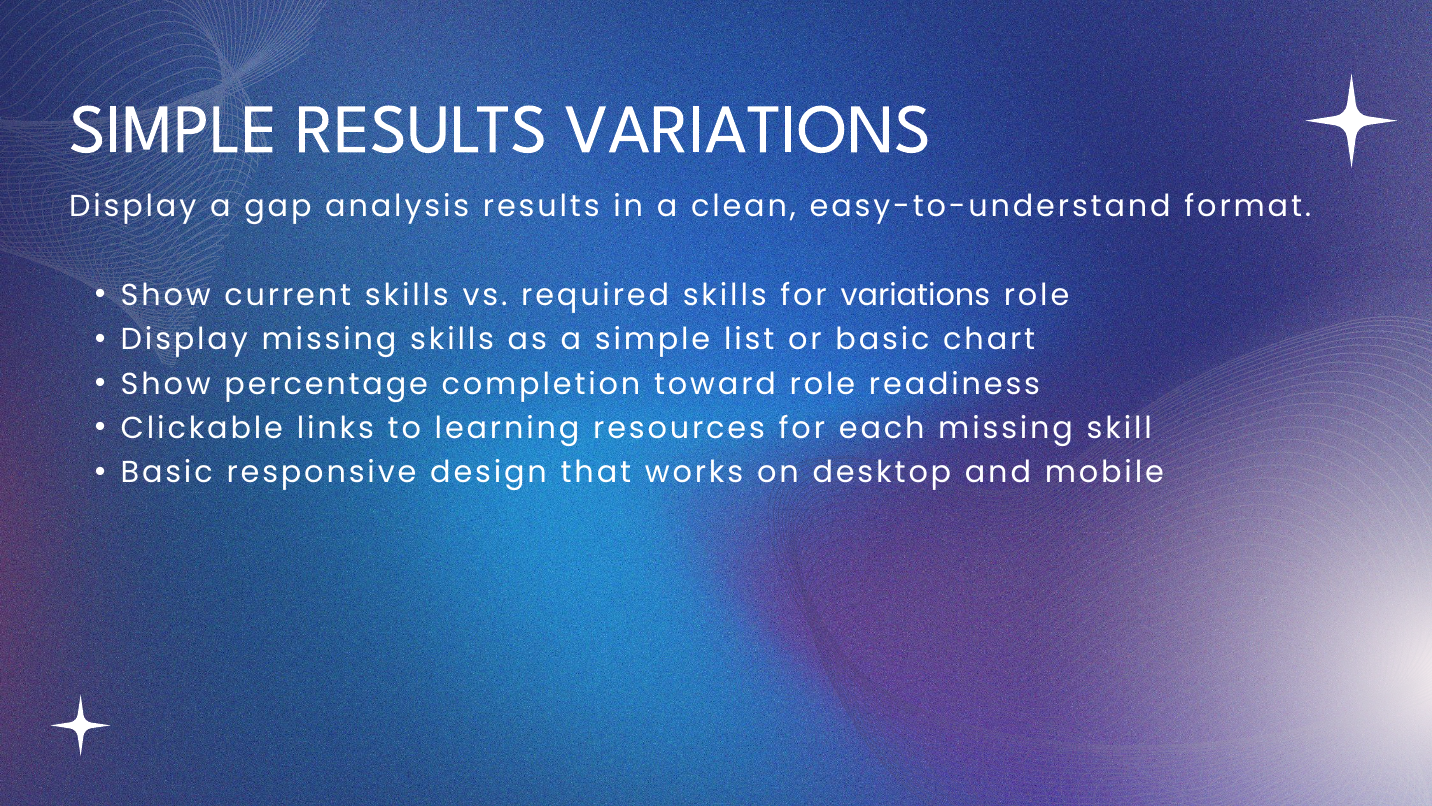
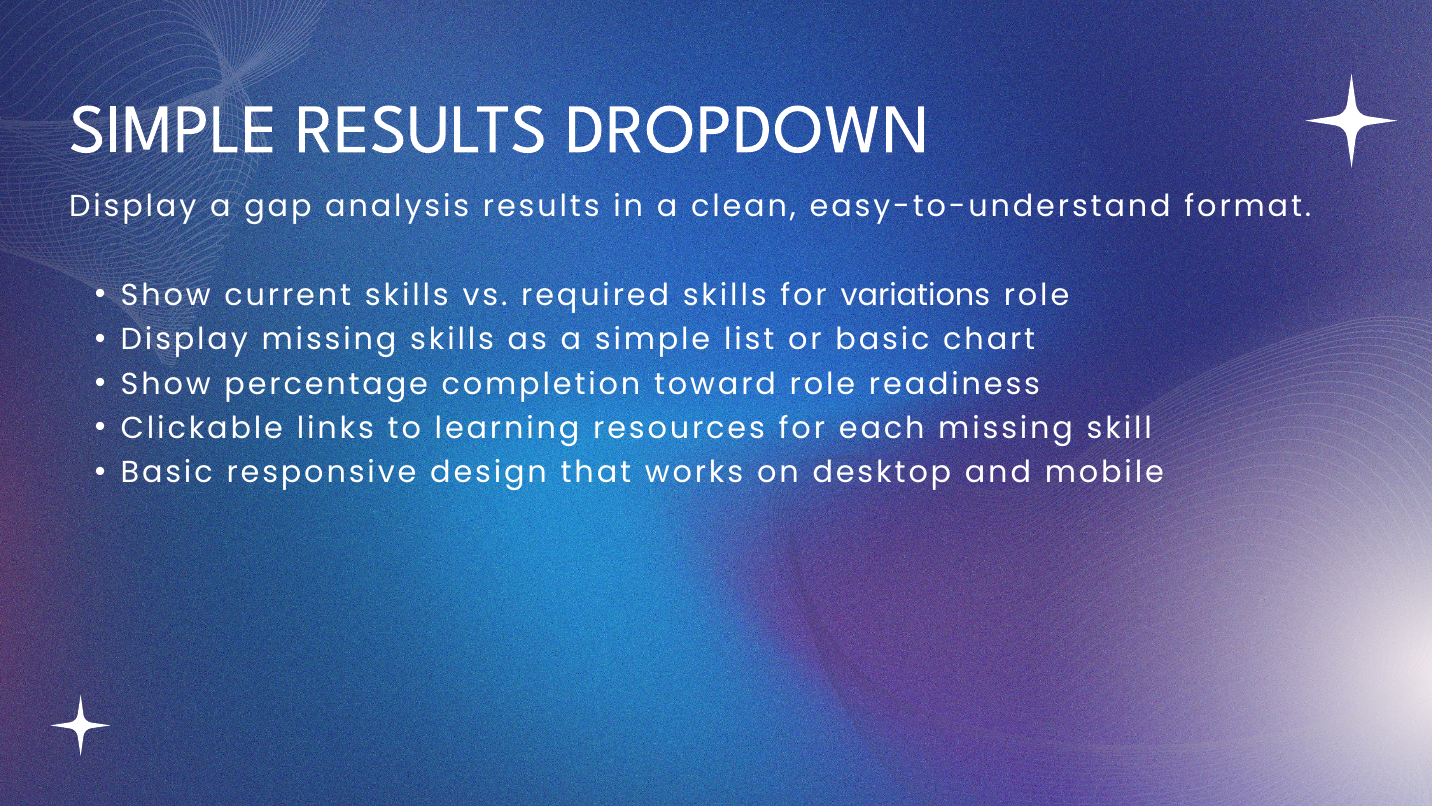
RESULTS VARIATIONS: VARIATIONS -> DROPDOWN
